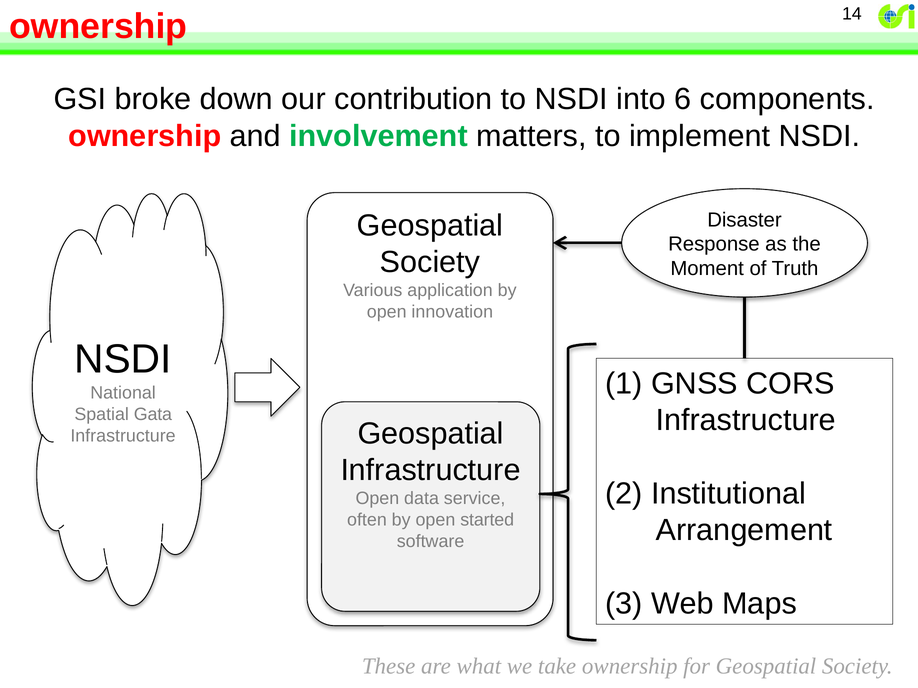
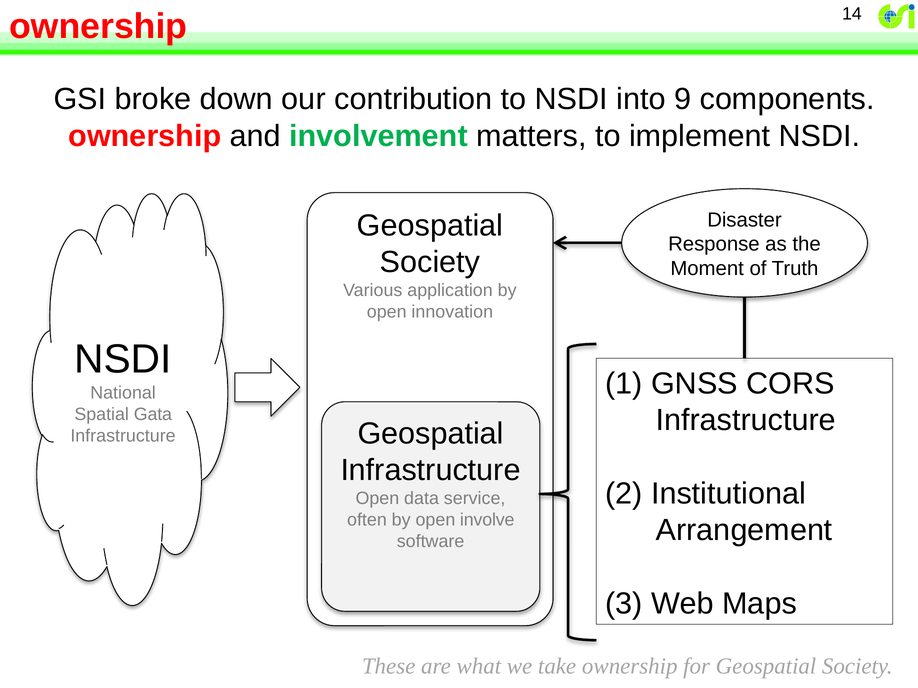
6: 6 -> 9
started: started -> involve
